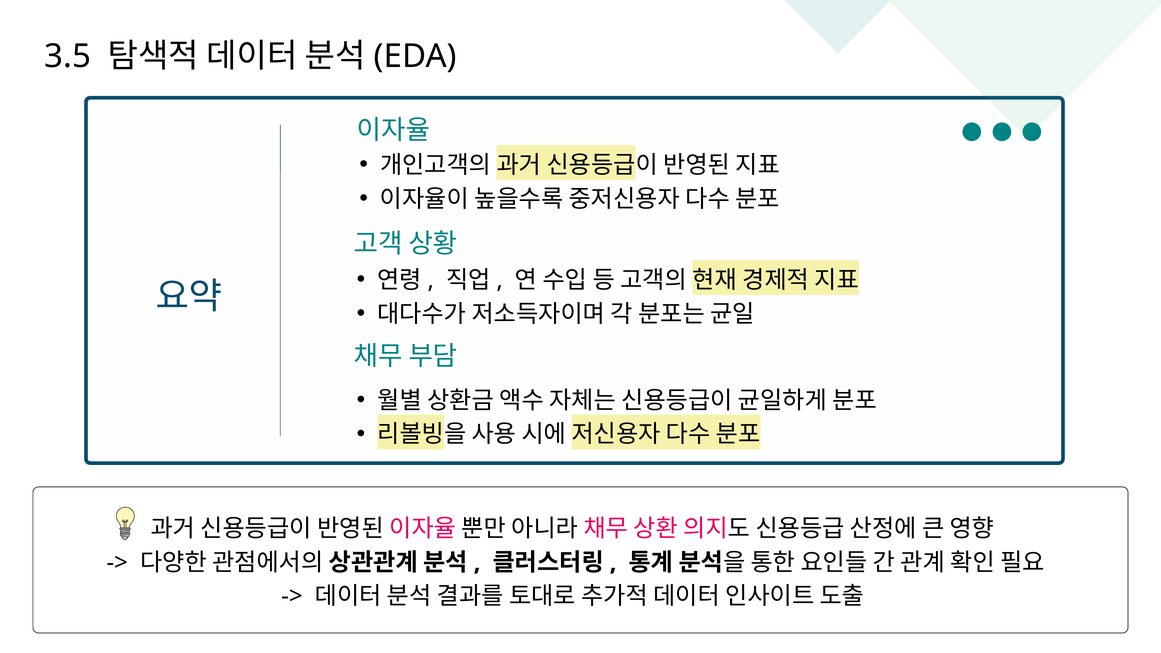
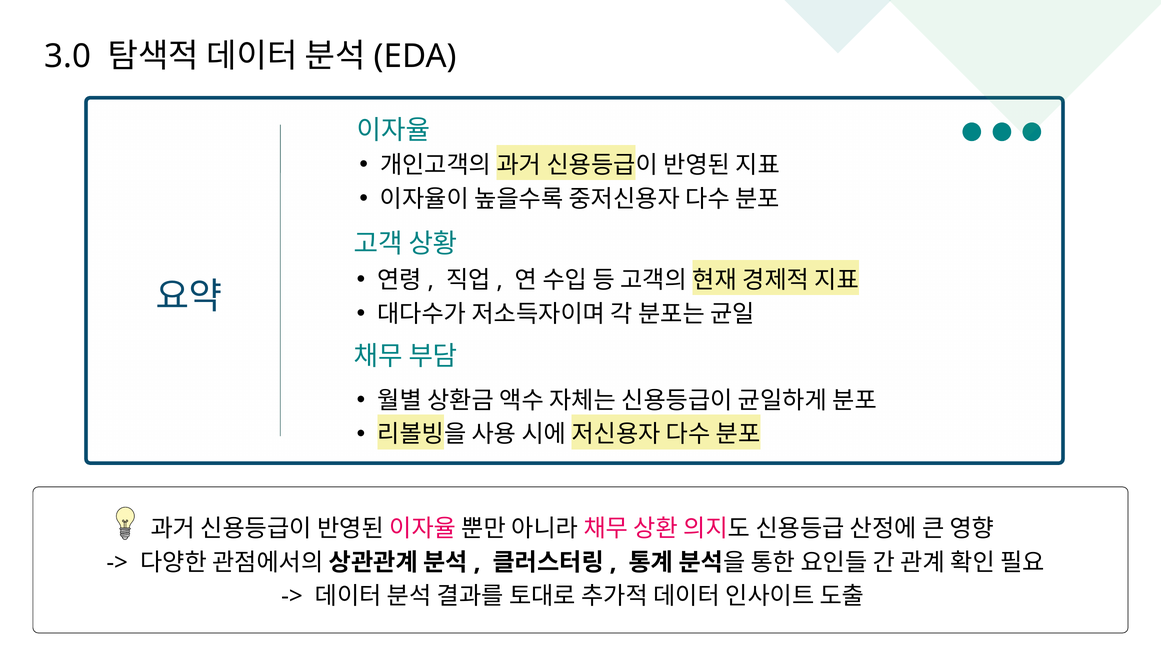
3.5: 3.5 -> 3.0
